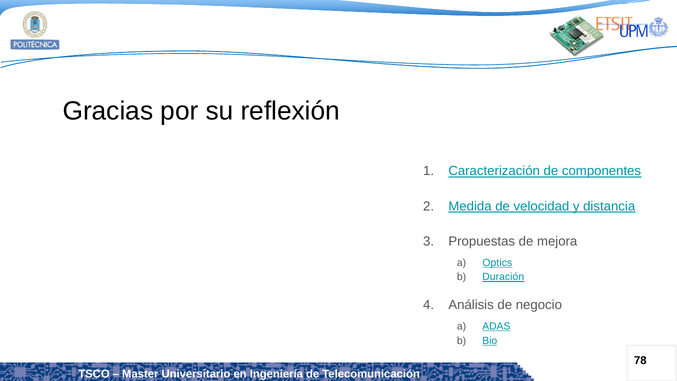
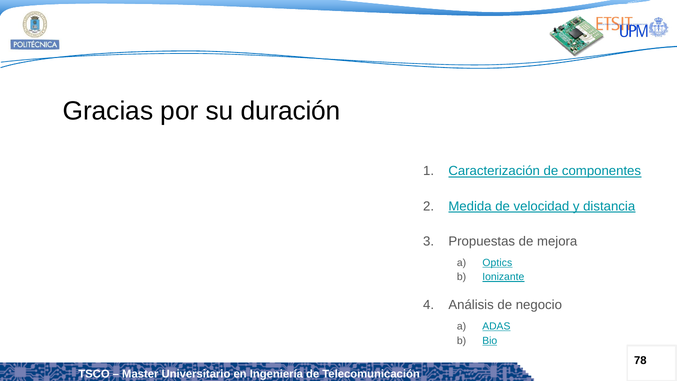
reflexión: reflexión -> duración
Duración: Duración -> Ionizante
